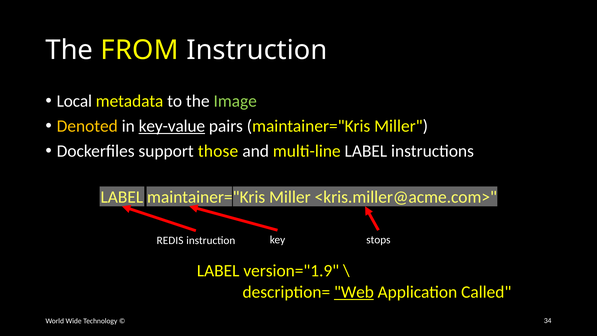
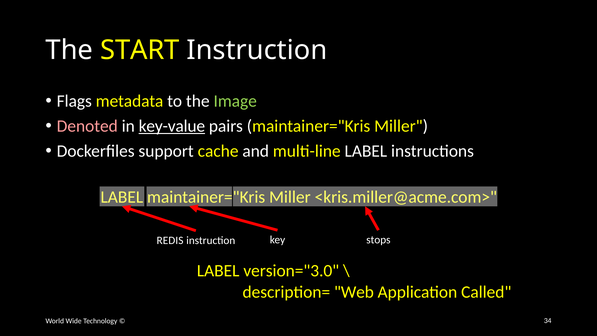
FROM: FROM -> START
Local: Local -> Flags
Denoted colour: yellow -> pink
those: those -> cache
version="1.9: version="1.9 -> version="3.0
Web underline: present -> none
